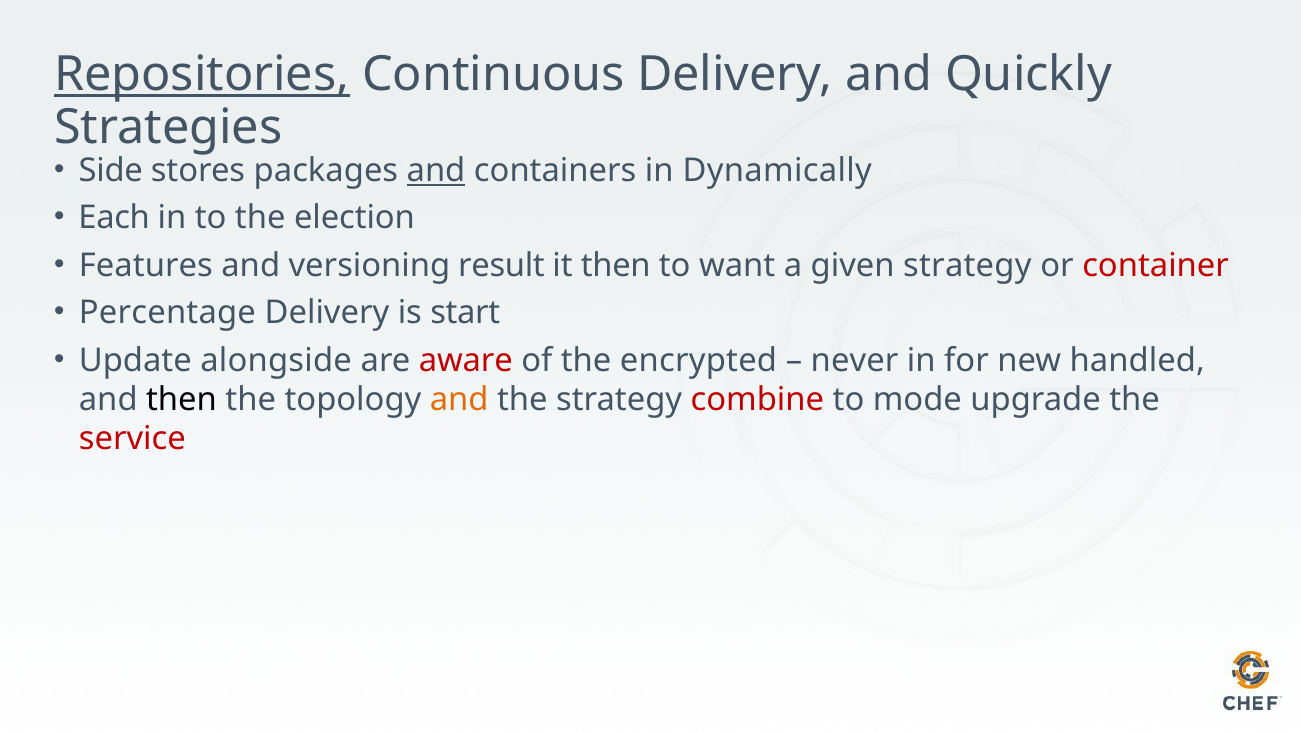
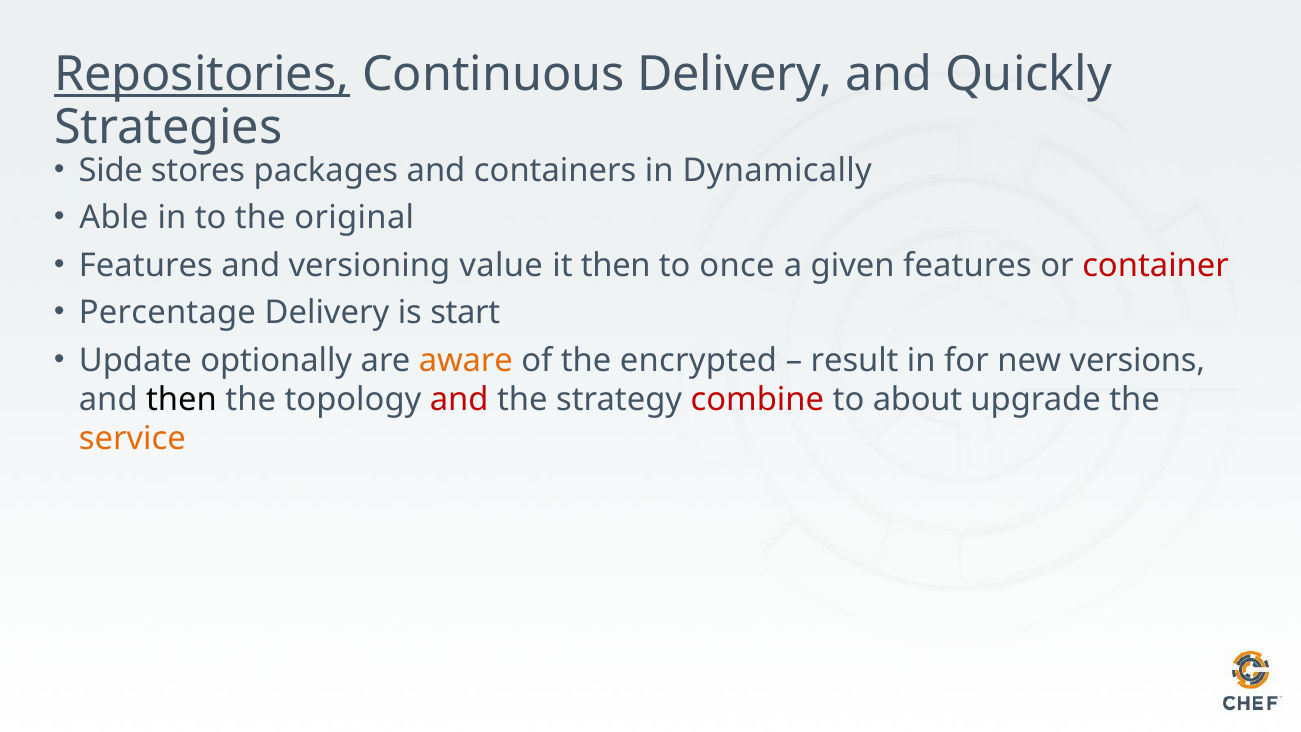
and at (436, 171) underline: present -> none
Each: Each -> Able
election: election -> original
result: result -> value
want: want -> once
given strategy: strategy -> features
alongside: alongside -> optionally
aware colour: red -> orange
never: never -> result
handled: handled -> versions
and at (459, 400) colour: orange -> red
mode: mode -> about
service colour: red -> orange
